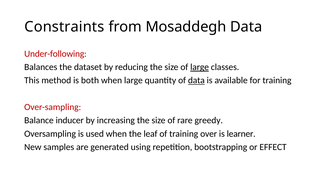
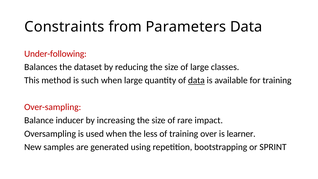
Mosaddegh: Mosaddegh -> Parameters
large at (200, 67) underline: present -> none
both: both -> such
greedy: greedy -> impact
leaf: leaf -> less
EFFECT: EFFECT -> SPRINT
